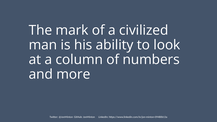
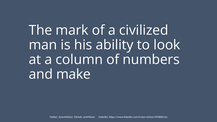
more: more -> make
